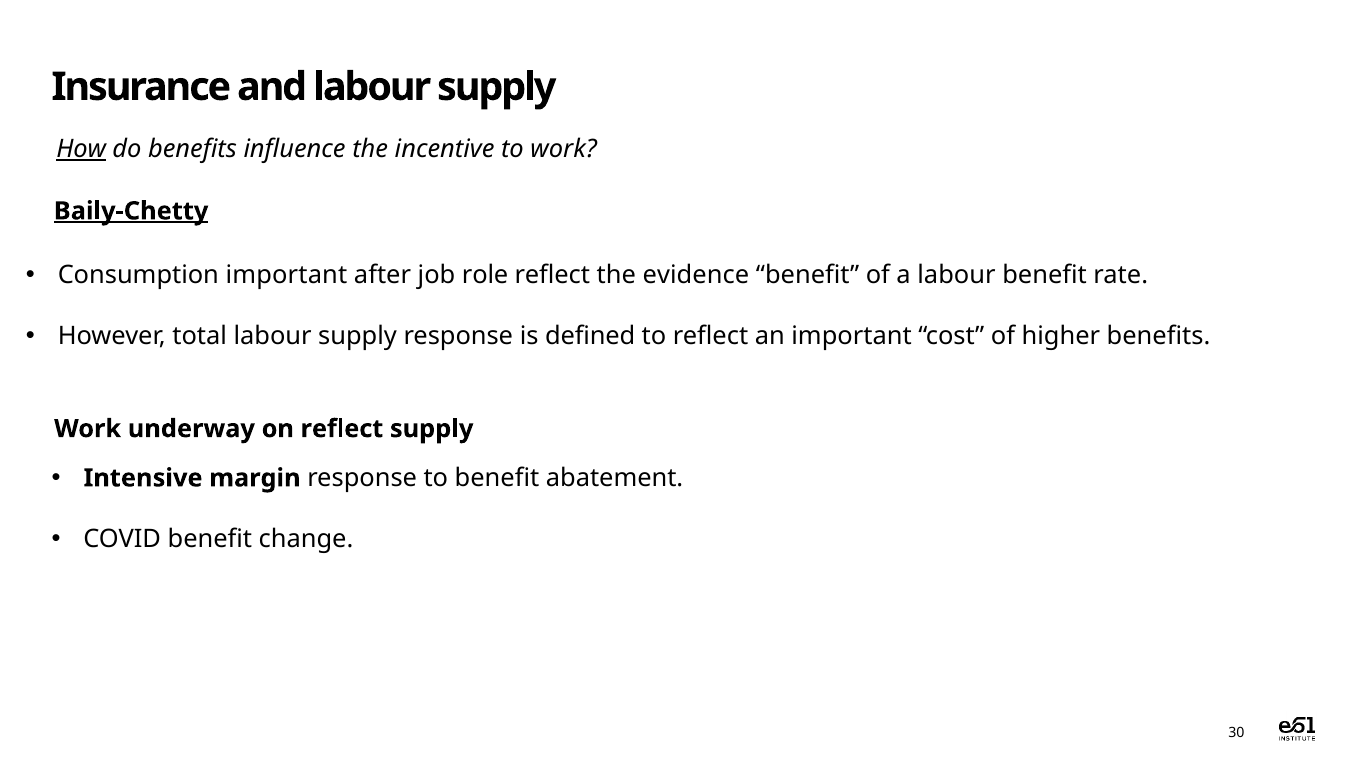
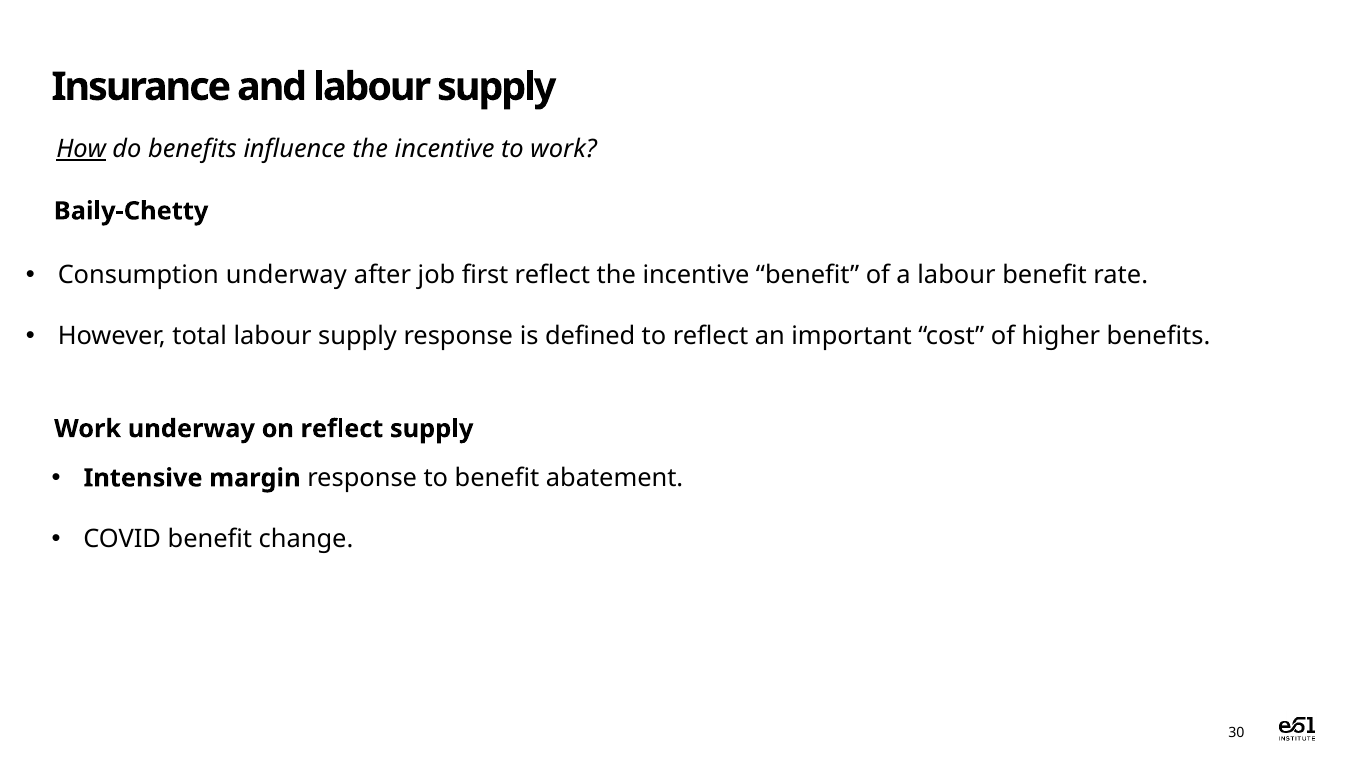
Baily-Chetty underline: present -> none
Consumption important: important -> underway
role: role -> first
reflect the evidence: evidence -> incentive
